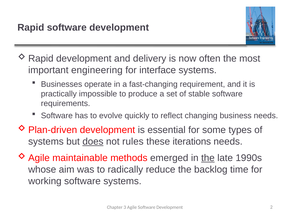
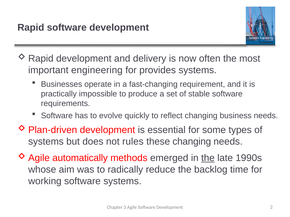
interface: interface -> provides
does underline: present -> none
these iterations: iterations -> changing
maintainable: maintainable -> automatically
